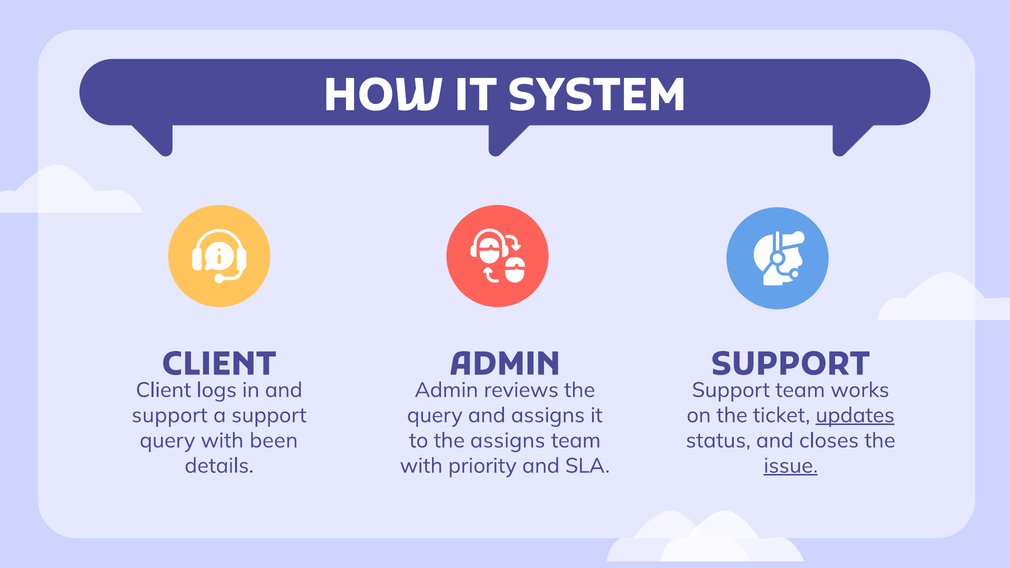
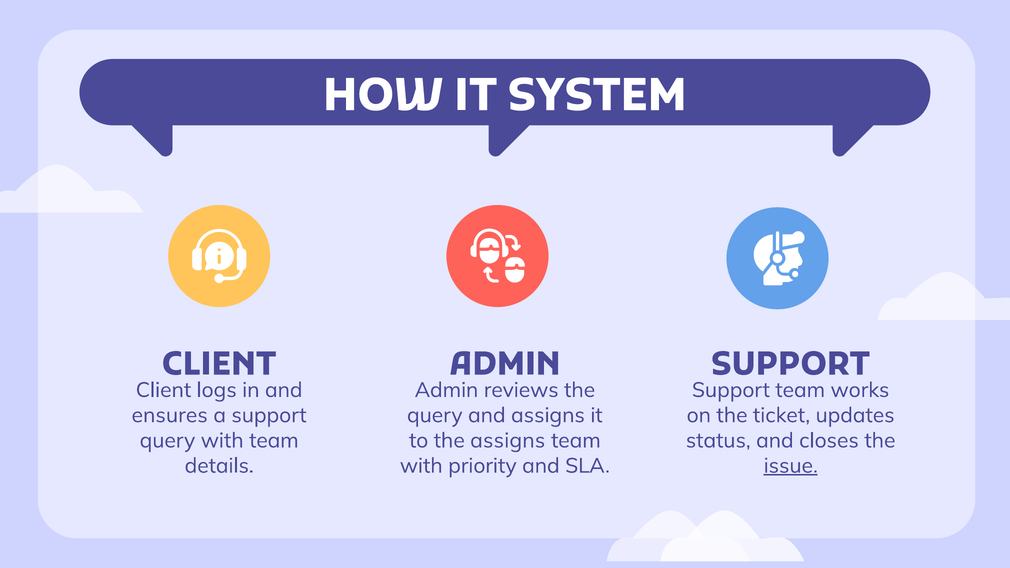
support at (170, 415): support -> ensures
updates underline: present -> none
with been: been -> team
